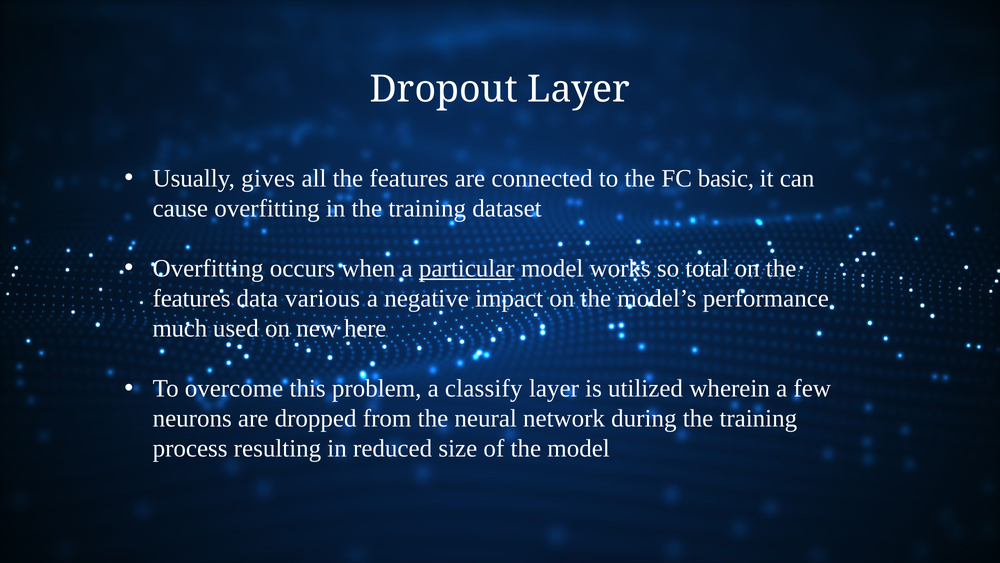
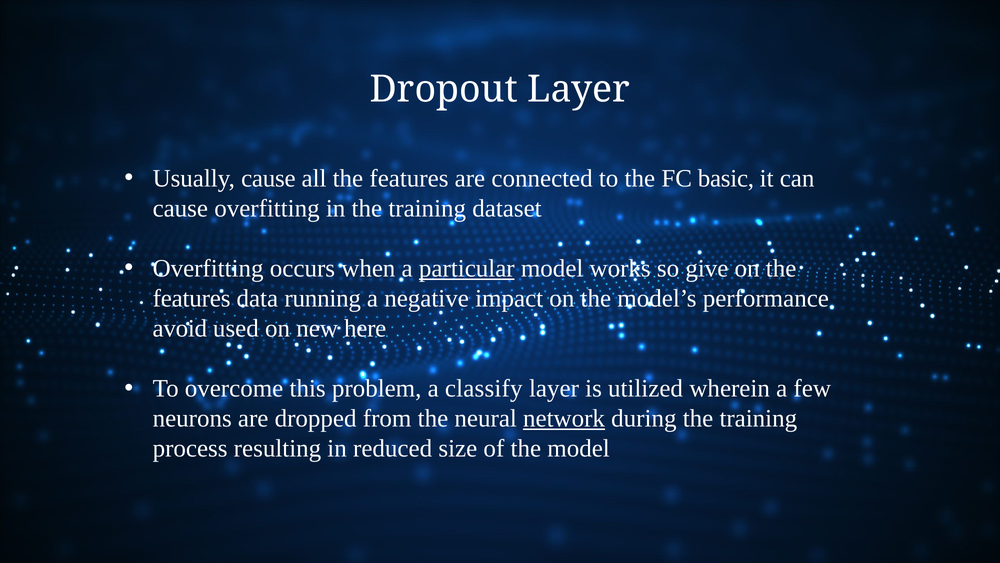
Usually gives: gives -> cause
total: total -> give
various: various -> running
much: much -> avoid
network underline: none -> present
